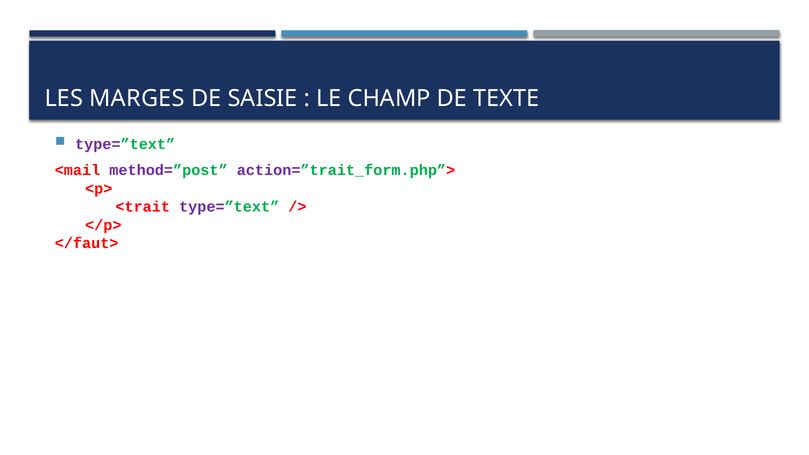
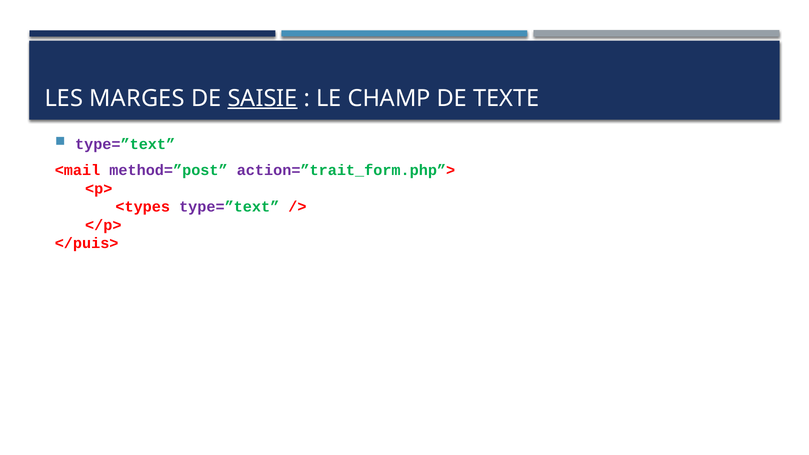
SAISIE underline: none -> present
<trait: <trait -> <types
</faut>: </faut> -> </puis>
